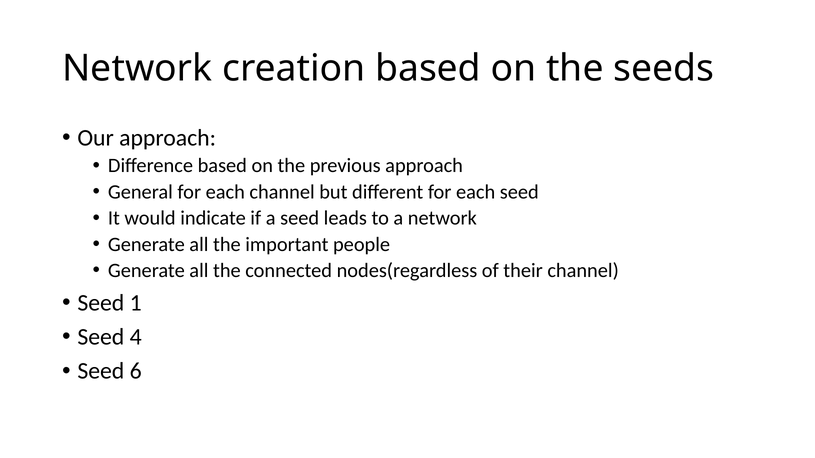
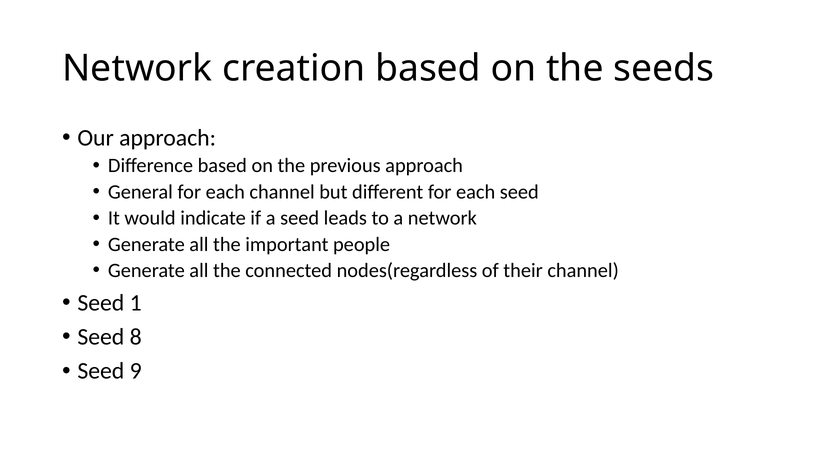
4: 4 -> 8
6: 6 -> 9
